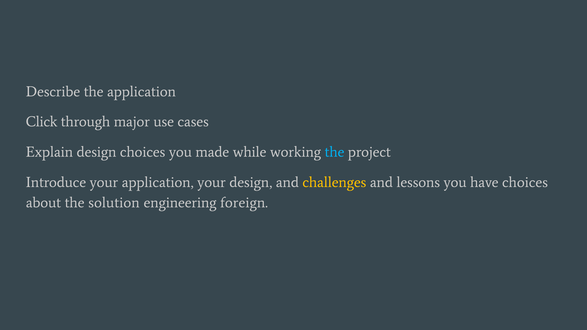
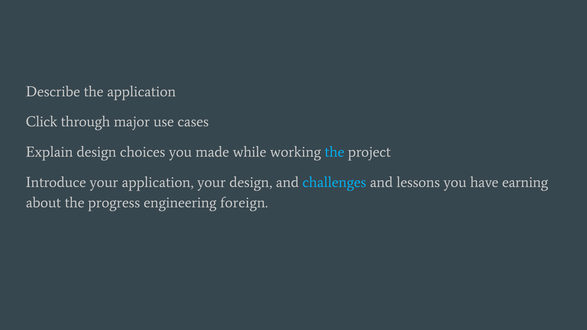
challenges colour: yellow -> light blue
have choices: choices -> earning
solution: solution -> progress
